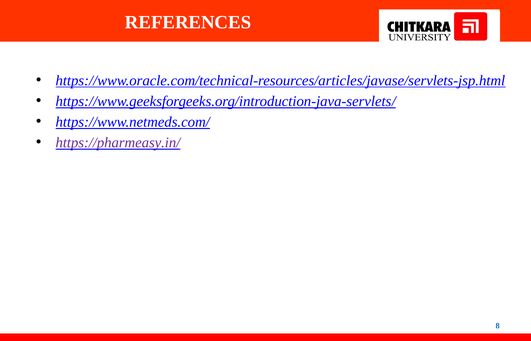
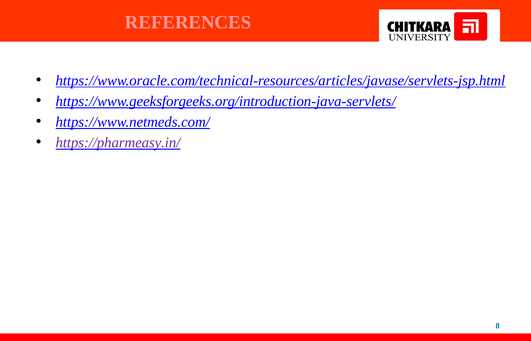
REFERENCES colour: white -> pink
